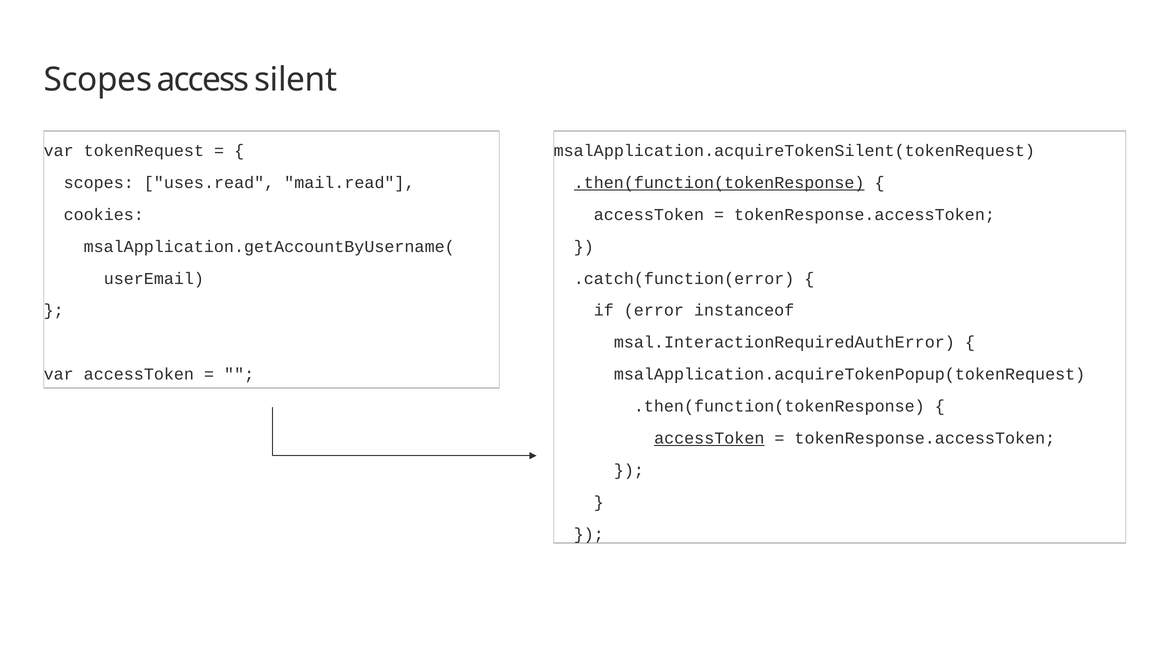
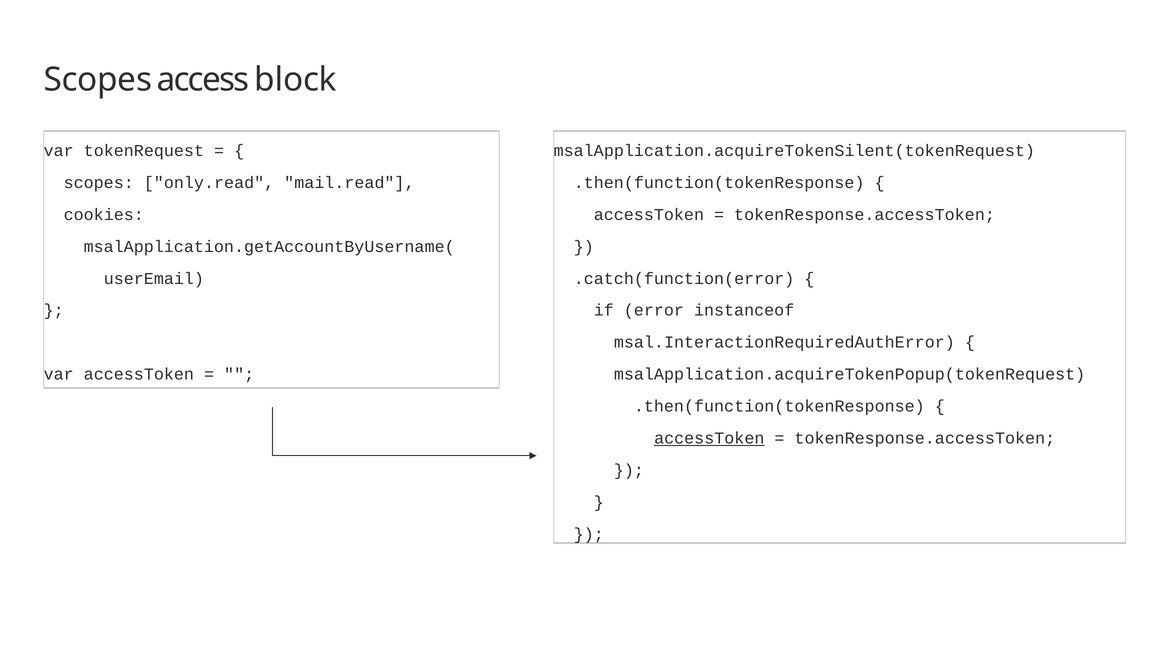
silent: silent -> block
uses.read: uses.read -> only.read
.then(function(tokenResponse at (719, 183) underline: present -> none
